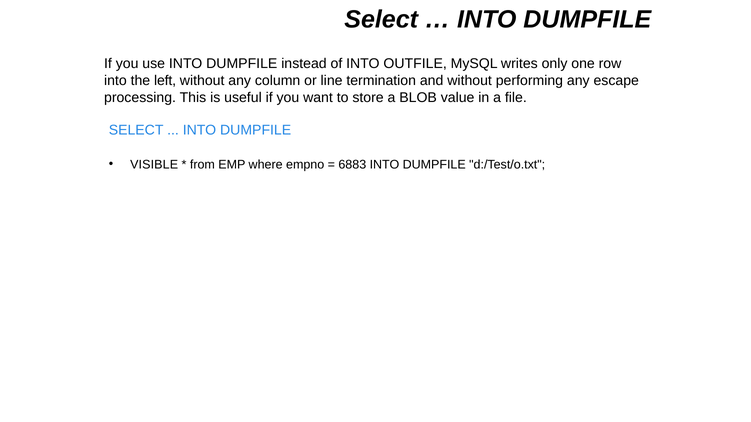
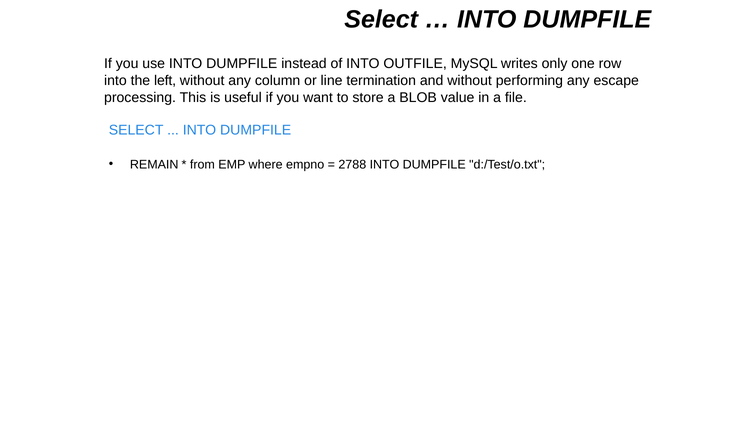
VISIBLE: VISIBLE -> REMAIN
6883: 6883 -> 2788
